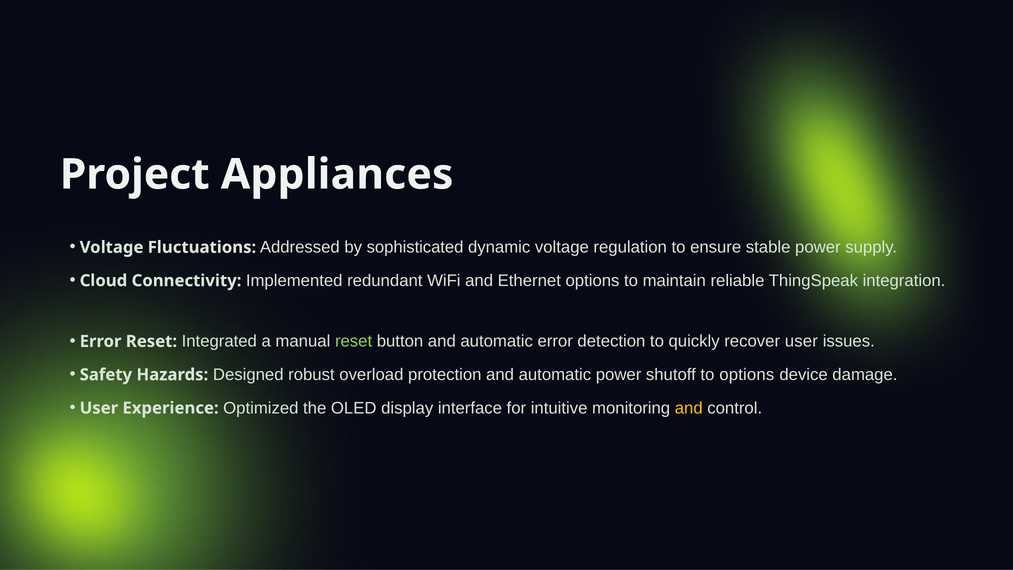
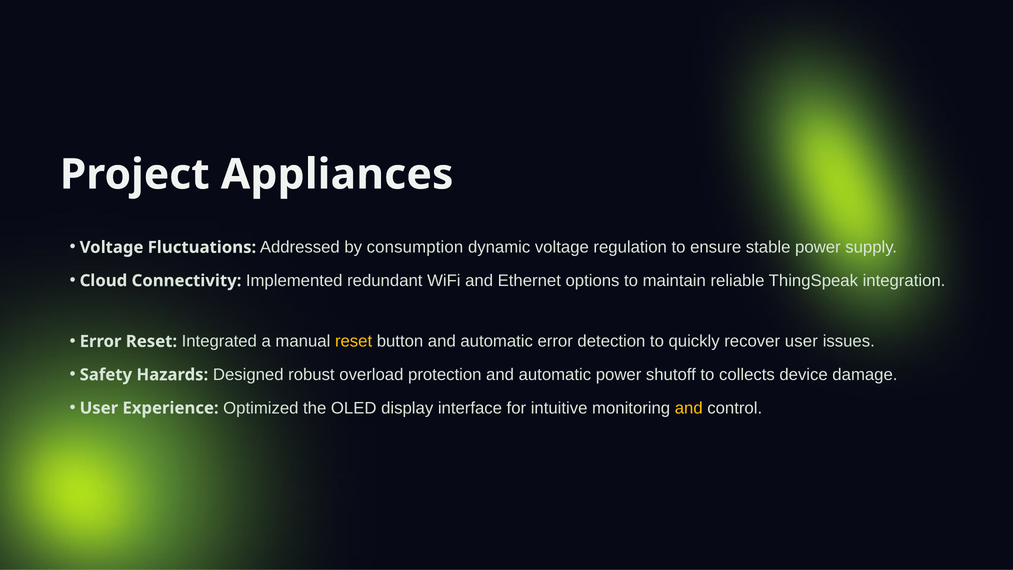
sophisticated: sophisticated -> consumption
reset at (354, 341) colour: light green -> yellow
to options: options -> collects
